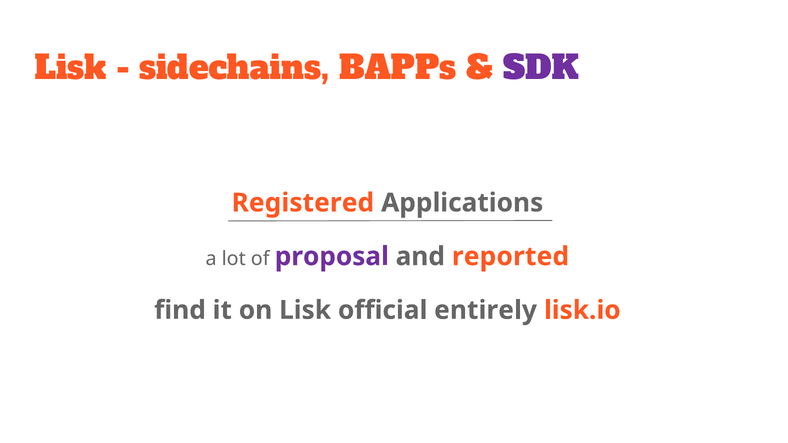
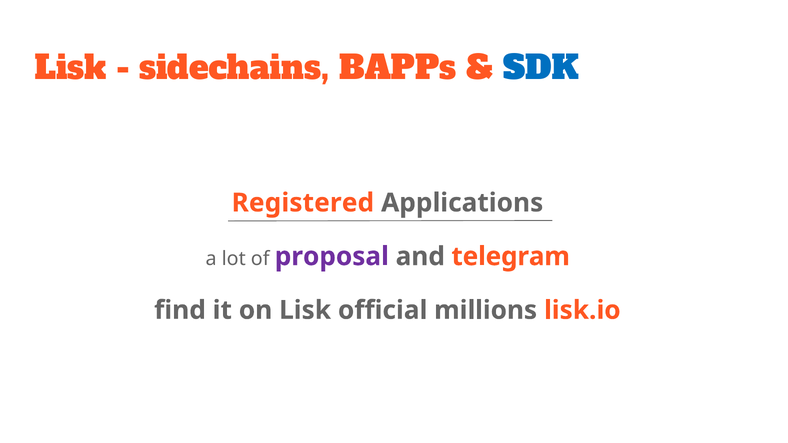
SDK colour: purple -> blue
reported: reported -> telegram
entirely: entirely -> millions
